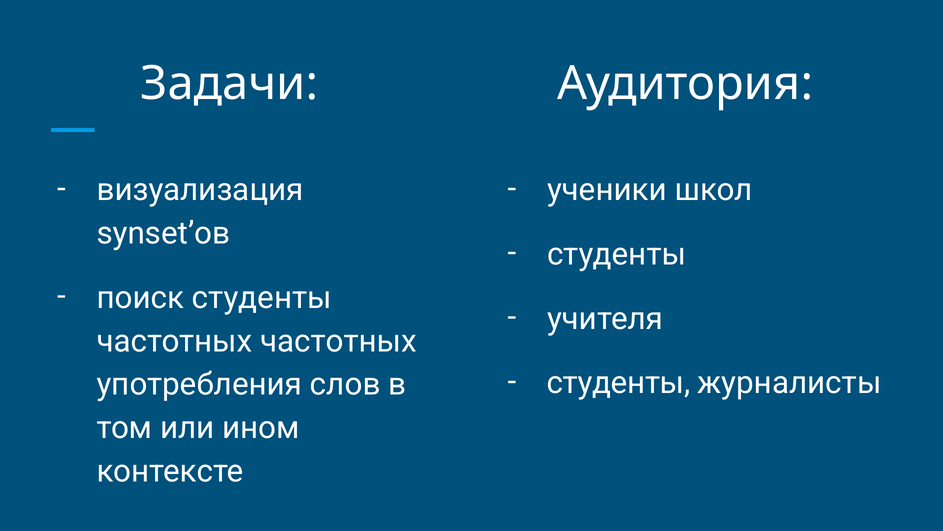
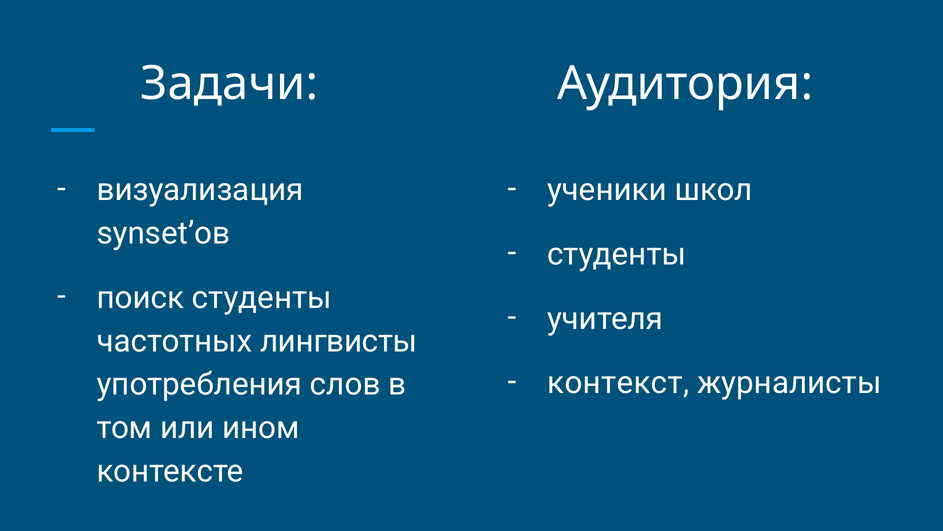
частотных частотных: частотных -> лингвисты
студенты at (619, 383): студенты -> контекст
